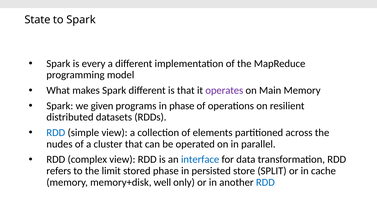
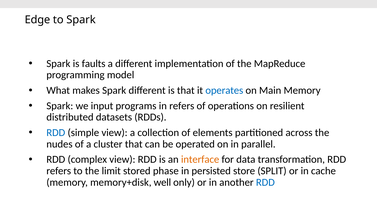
State: State -> Edge
every: every -> faults
operates colour: purple -> blue
given: given -> input
in phase: phase -> refers
interface colour: blue -> orange
